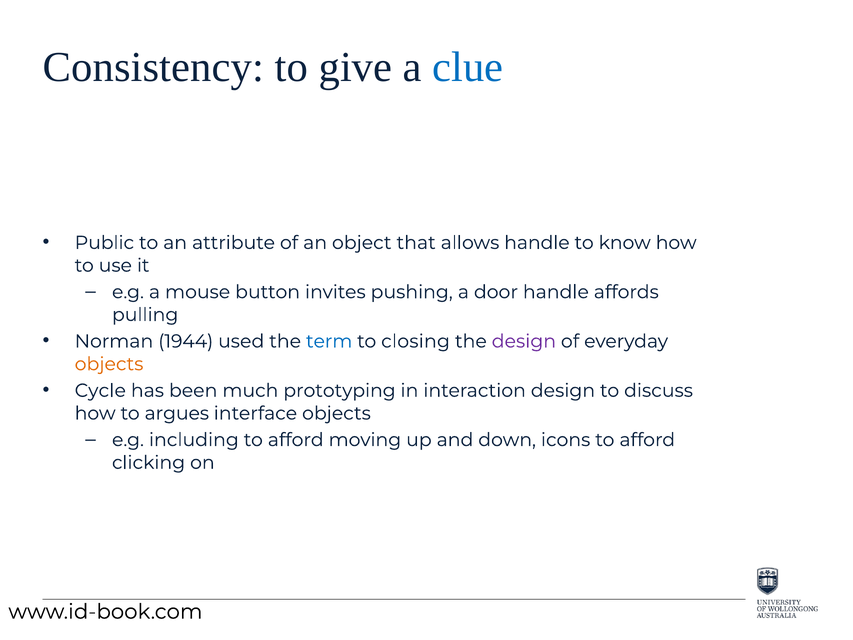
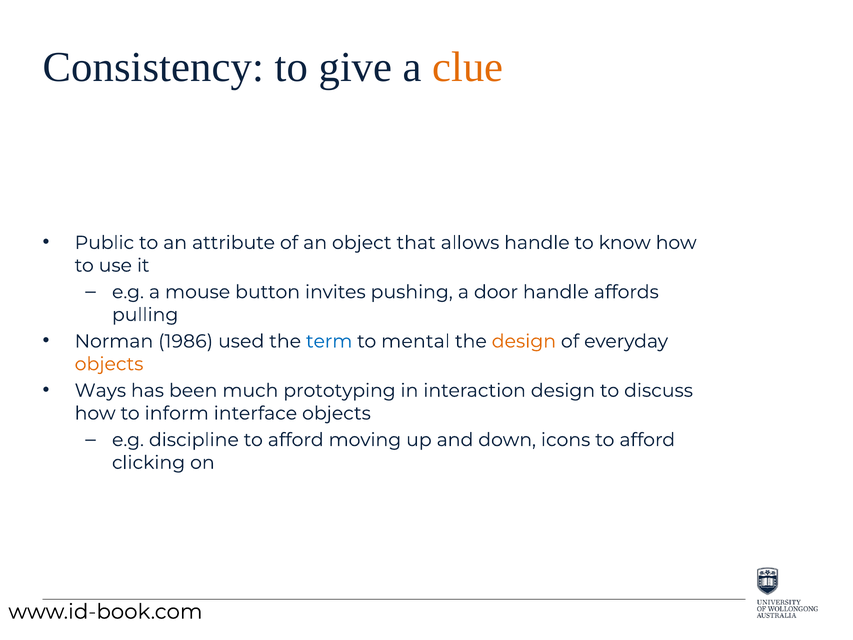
clue colour: blue -> orange
1944: 1944 -> 1986
closing: closing -> mental
design at (524, 341) colour: purple -> orange
Cycle: Cycle -> Ways
argues: argues -> inform
including: including -> discipline
